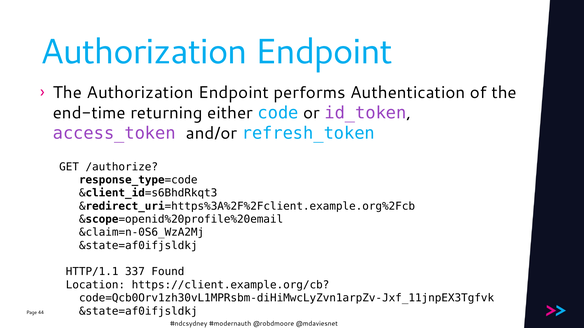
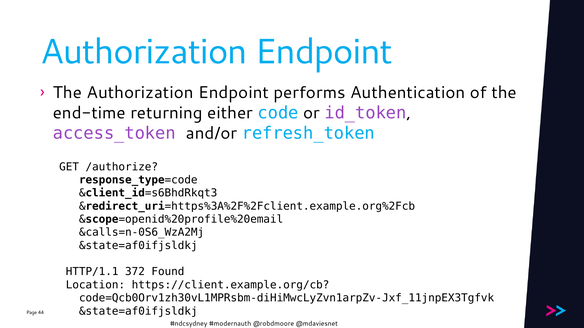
&claim=n-0S6_WzA2Mj: &claim=n-0S6_WzA2Mj -> &calls=n-0S6_WzA2Mj
337: 337 -> 372
